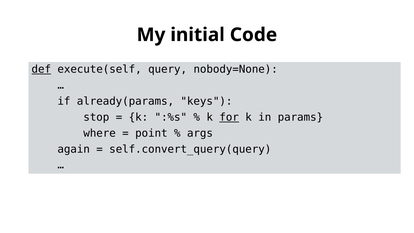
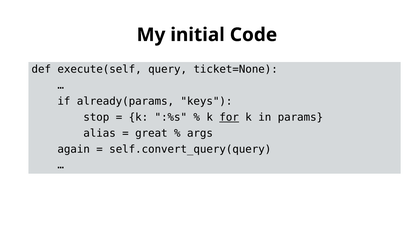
def underline: present -> none
nobody=None: nobody=None -> ticket=None
where: where -> alias
point: point -> great
